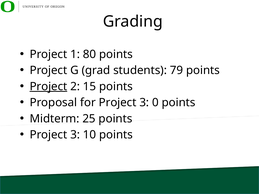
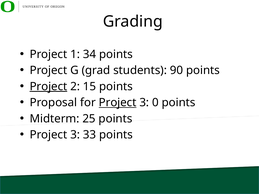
80: 80 -> 34
79: 79 -> 90
Project at (118, 103) underline: none -> present
10: 10 -> 33
